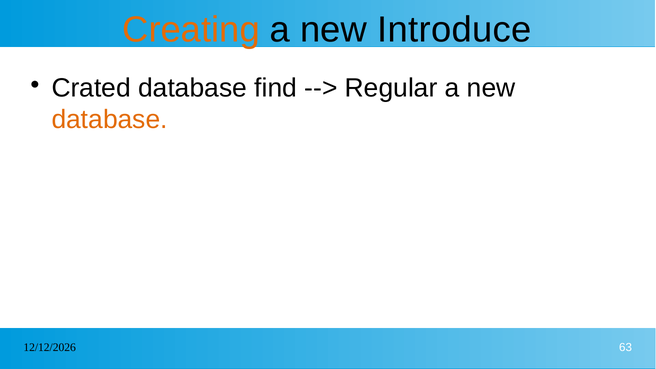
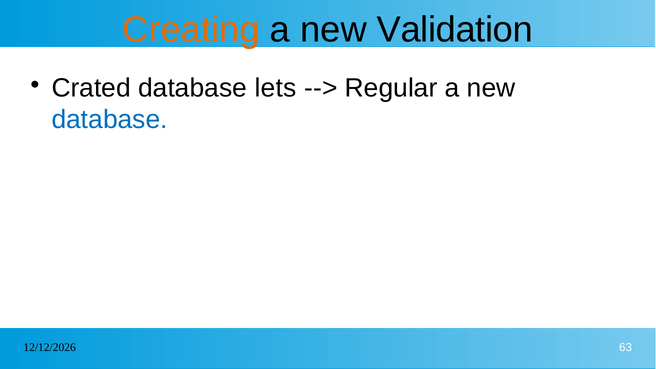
Introduce: Introduce -> Validation
find: find -> lets
database at (110, 120) colour: orange -> blue
